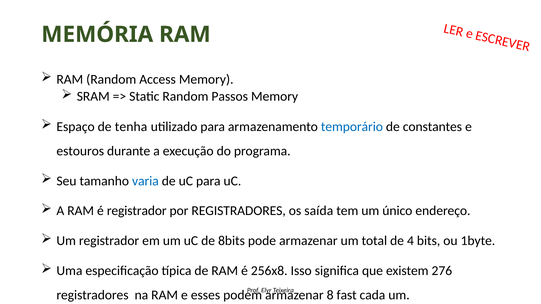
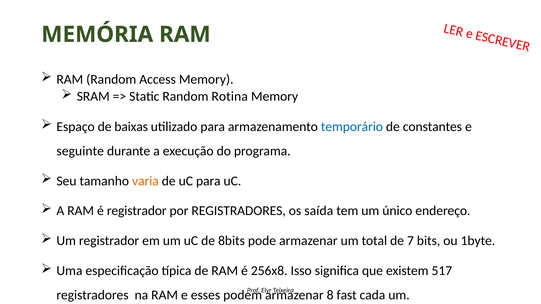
Passos: Passos -> Rotina
tenha: tenha -> baixas
estouros: estouros -> seguinte
varia colour: blue -> orange
4: 4 -> 7
276: 276 -> 517
